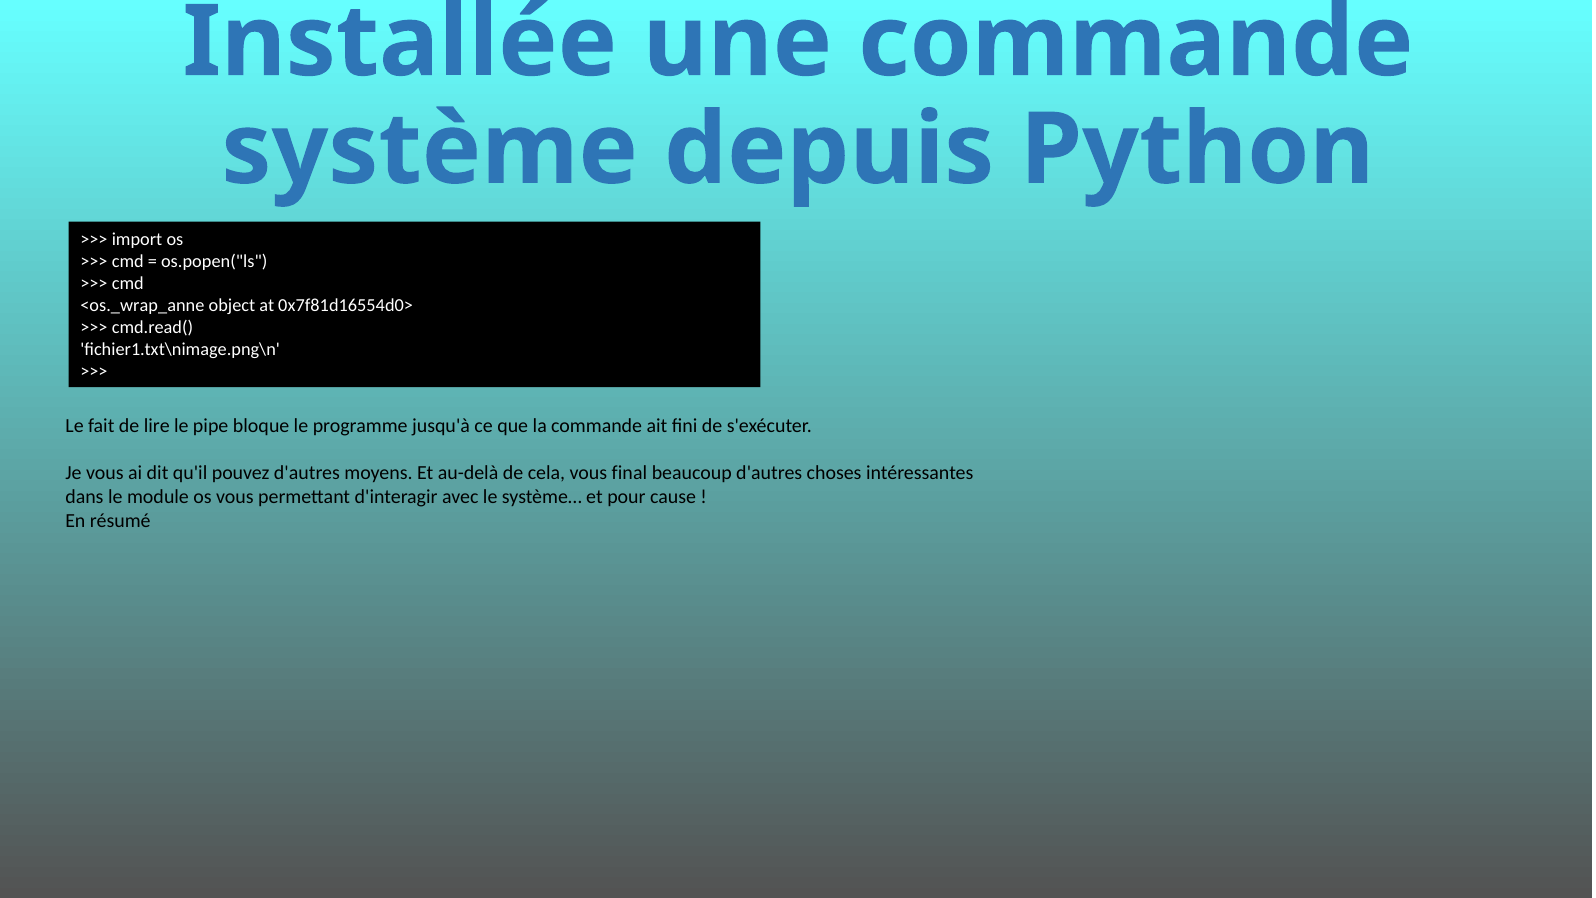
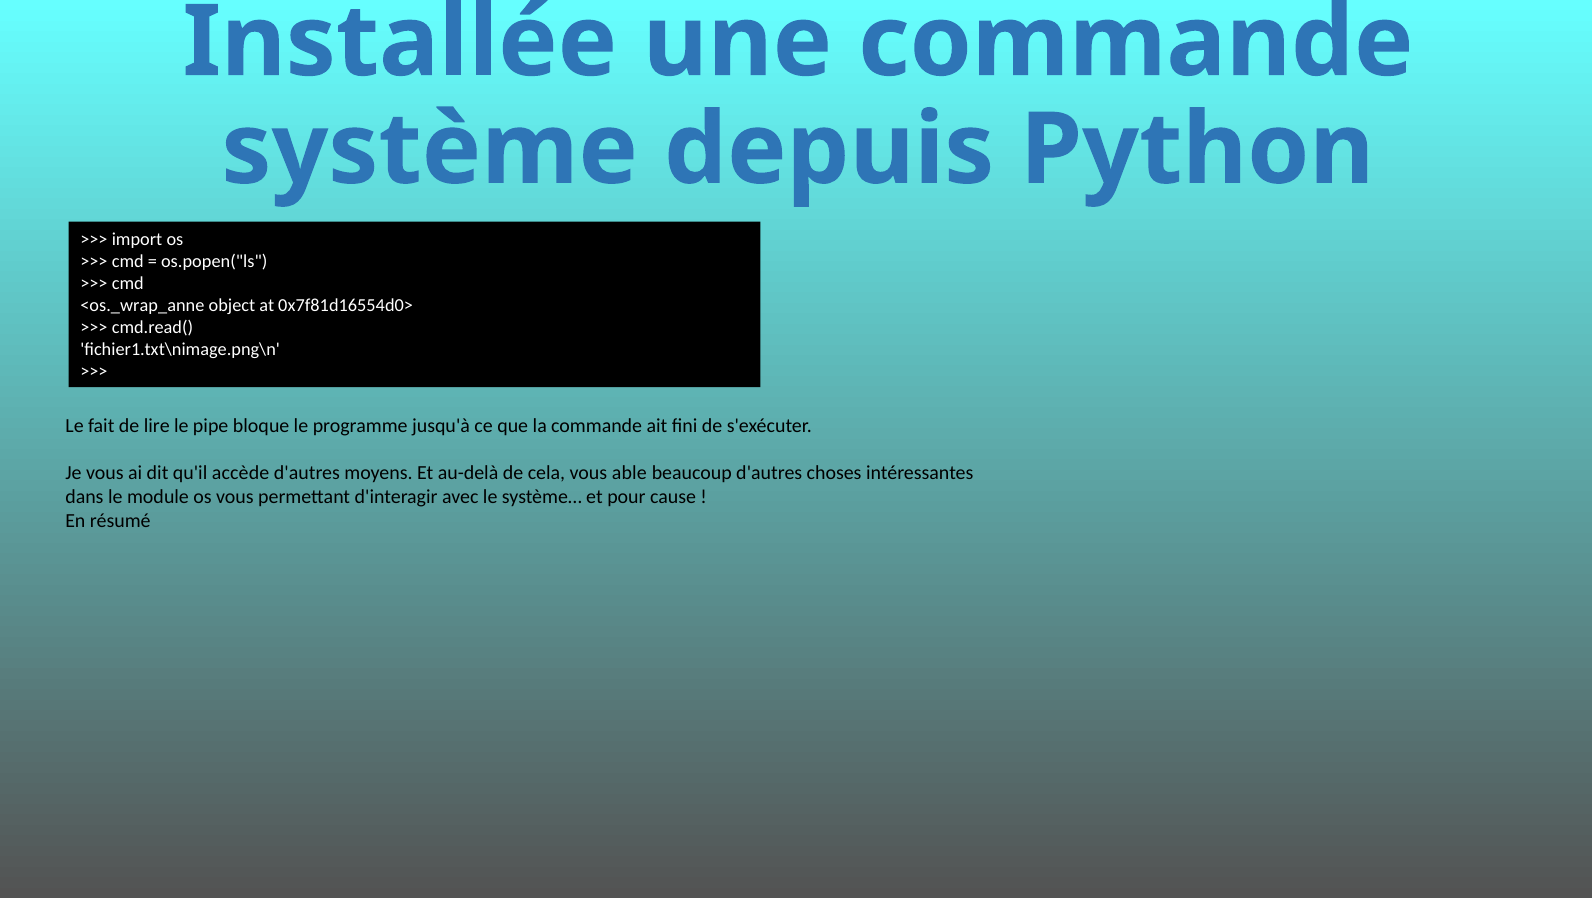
pouvez: pouvez -> accède
final: final -> able
